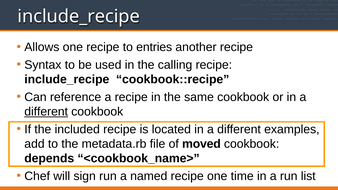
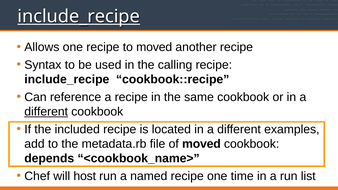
include_recipe at (79, 16) underline: none -> present
to entries: entries -> moved
sign: sign -> host
